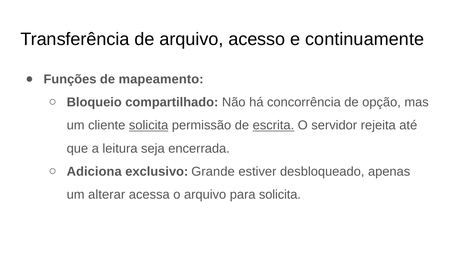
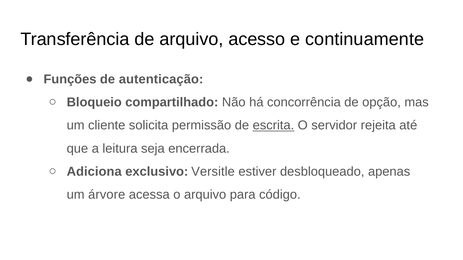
mapeamento: mapeamento -> autenticação
solicita at (149, 126) underline: present -> none
Grande: Grande -> Versitle
alterar: alterar -> árvore
para solicita: solicita -> código
